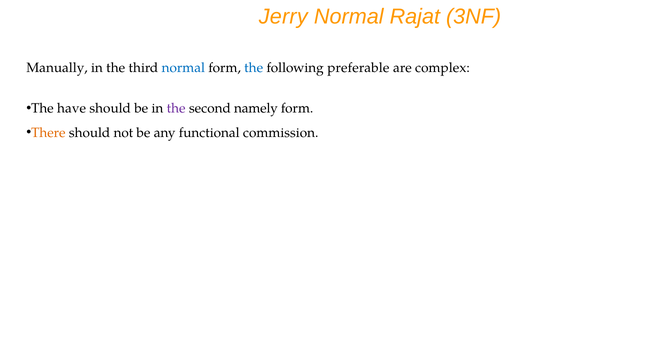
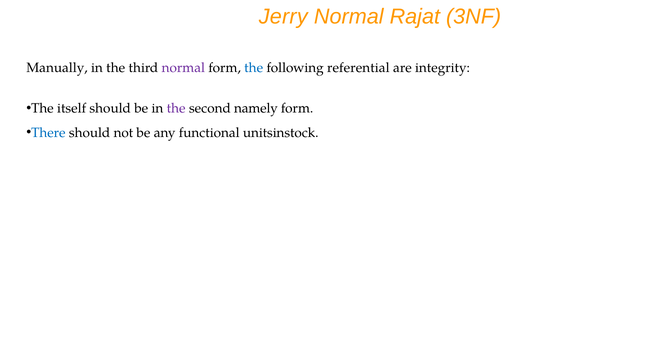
normal at (183, 68) colour: blue -> purple
preferable: preferable -> referential
complex: complex -> integrity
have: have -> itself
There colour: orange -> blue
commission: commission -> unitsinstock
